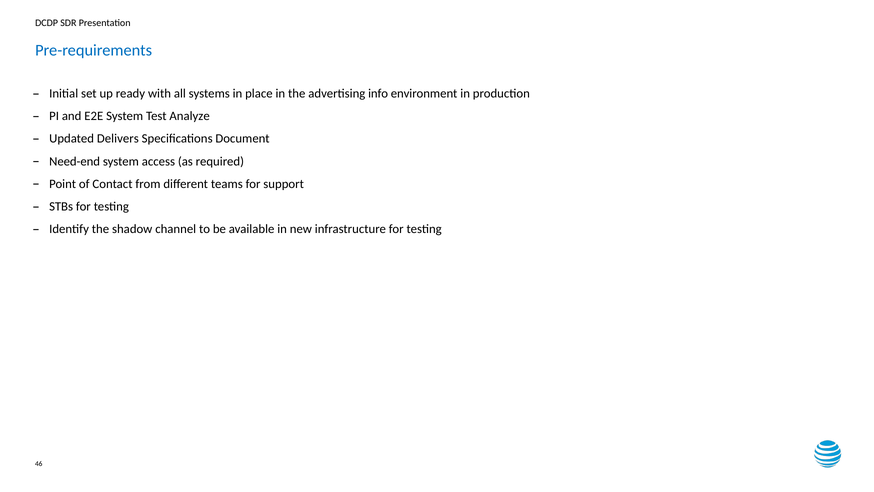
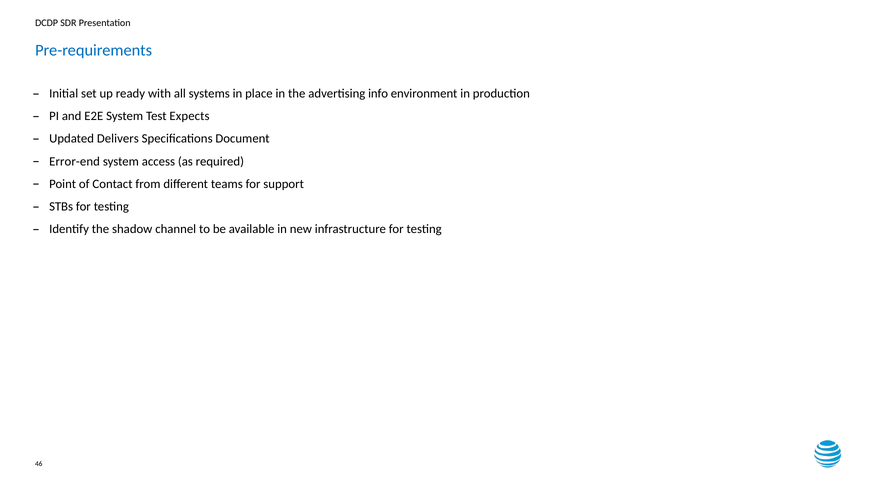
Analyze: Analyze -> Expects
Need-end: Need-end -> Error-end
